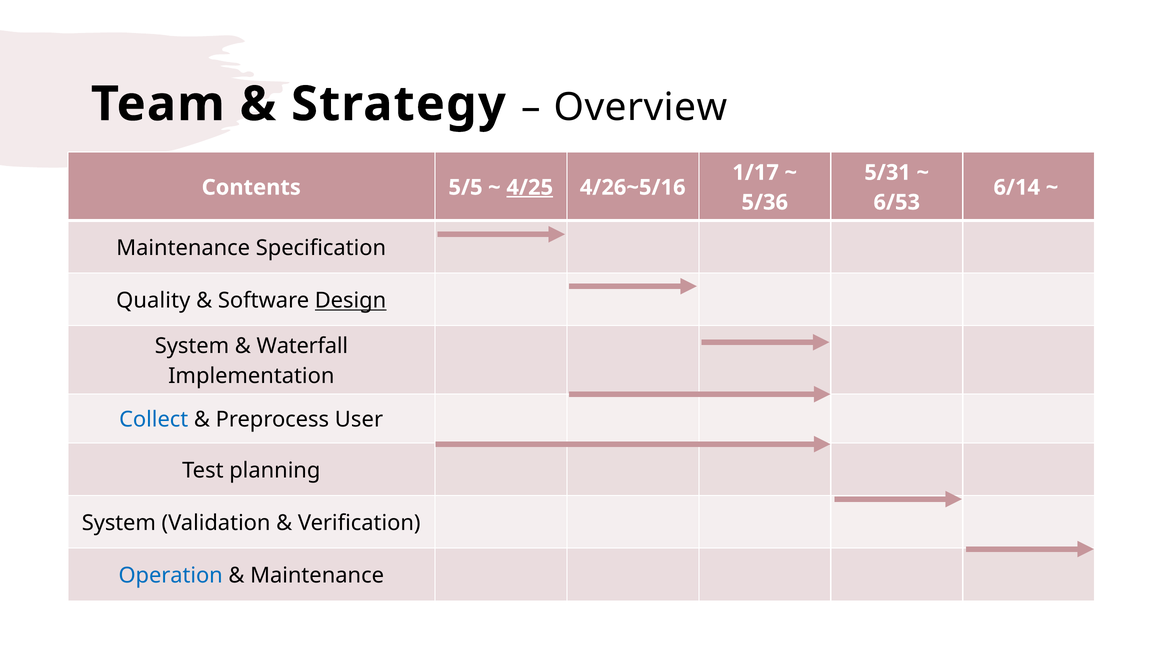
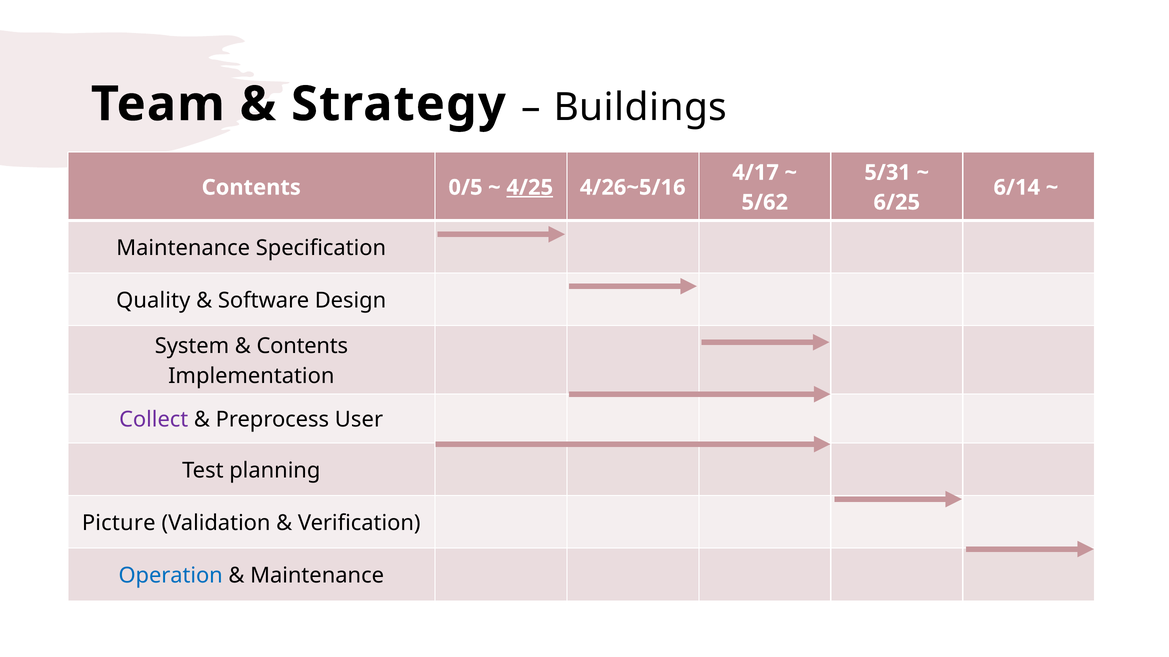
Overview: Overview -> Buildings
1/17: 1/17 -> 4/17
5/5: 5/5 -> 0/5
5/36: 5/36 -> 5/62
6/53: 6/53 -> 6/25
Design underline: present -> none
Waterfall at (302, 346): Waterfall -> Contents
Collect colour: blue -> purple
System at (119, 524): System -> Picture
